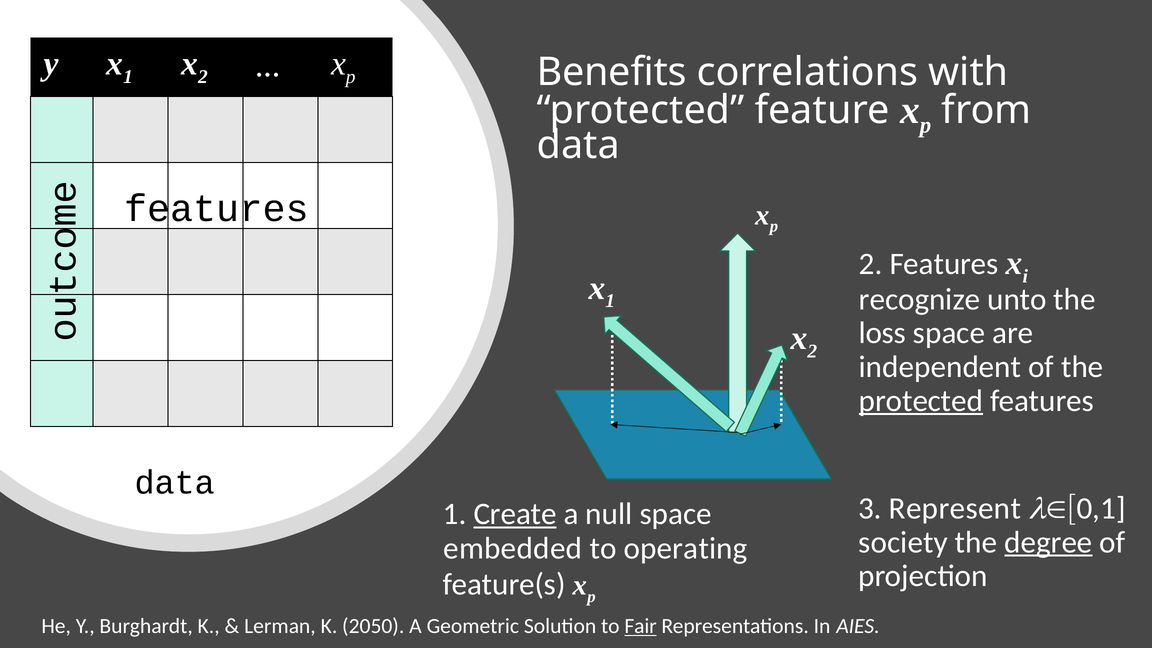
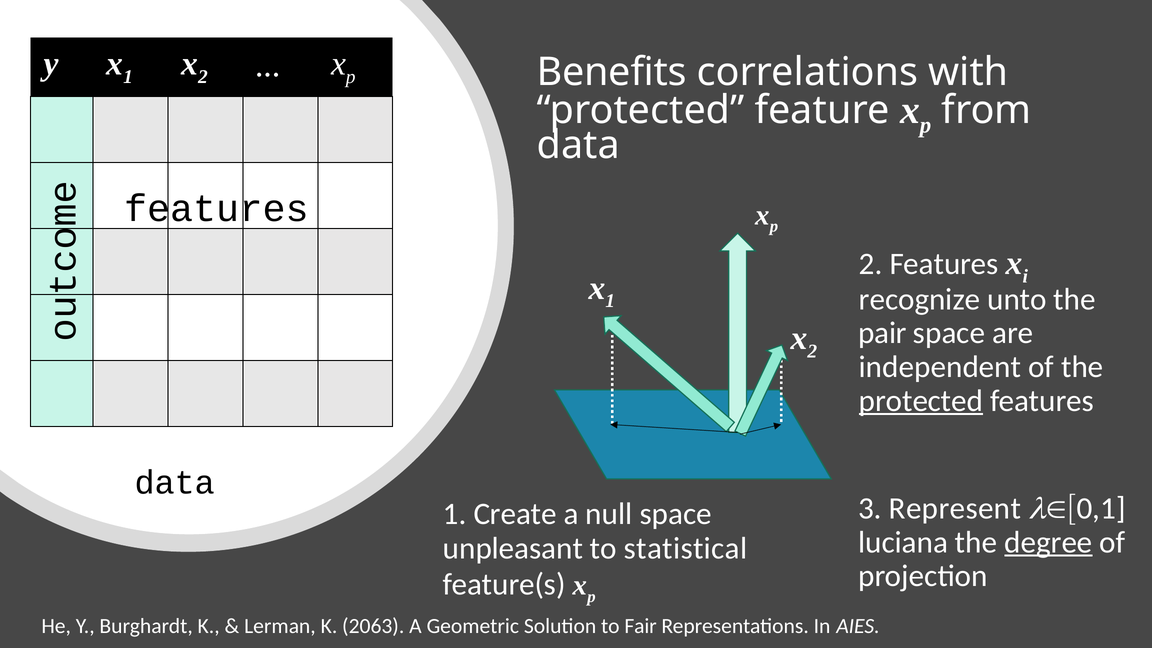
loss: loss -> pair
Create underline: present -> none
society: society -> luciana
embedded: embedded -> unpleasant
operating: operating -> statistical
2050: 2050 -> 2063
Fair underline: present -> none
